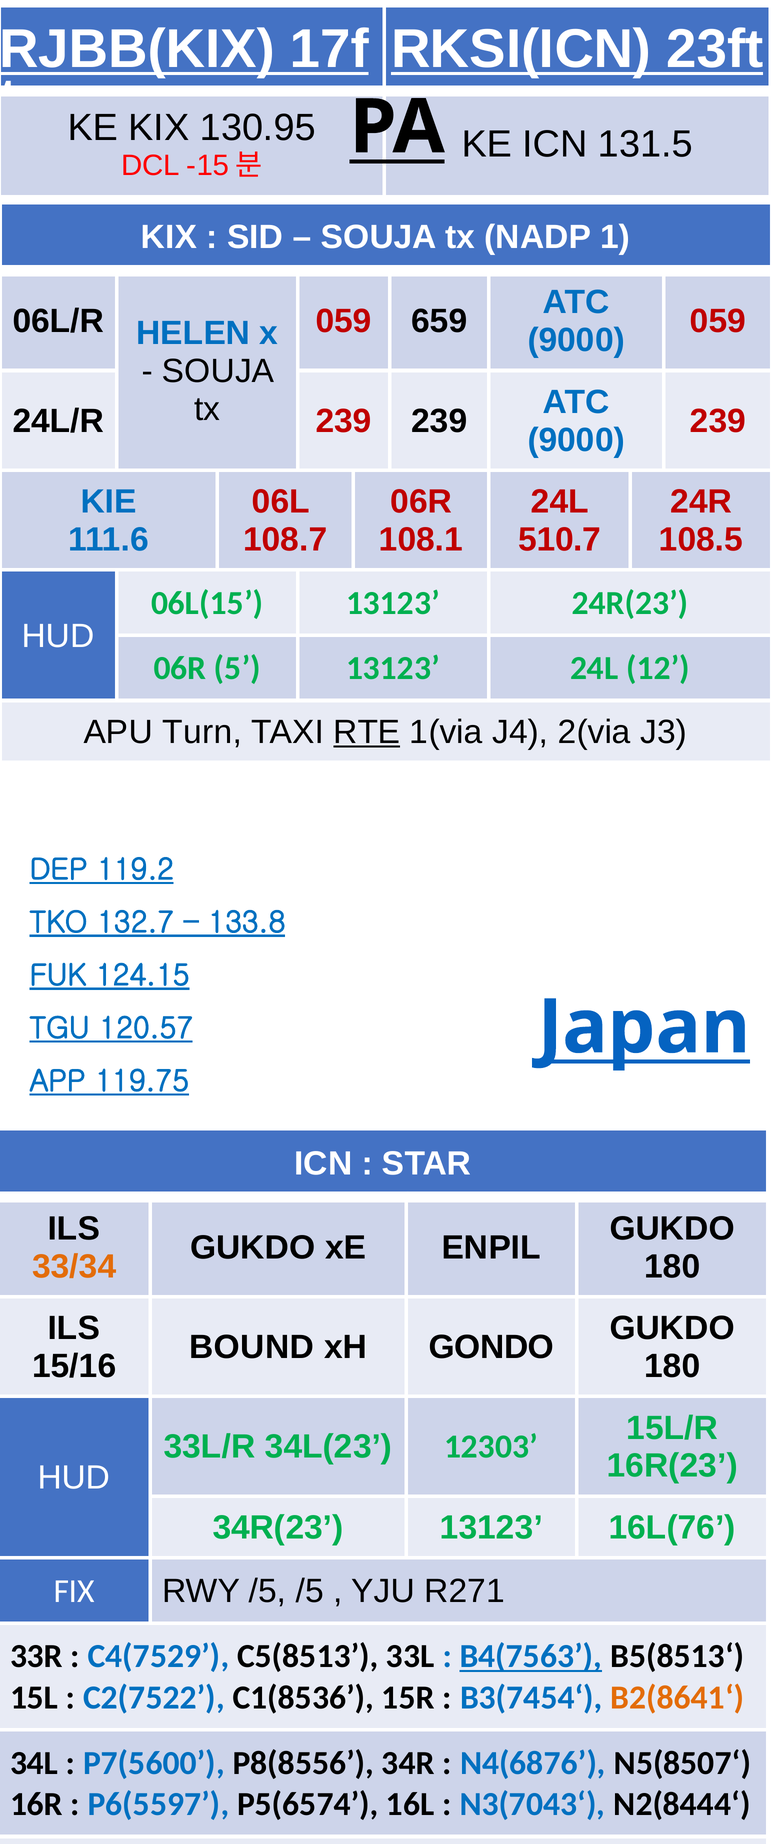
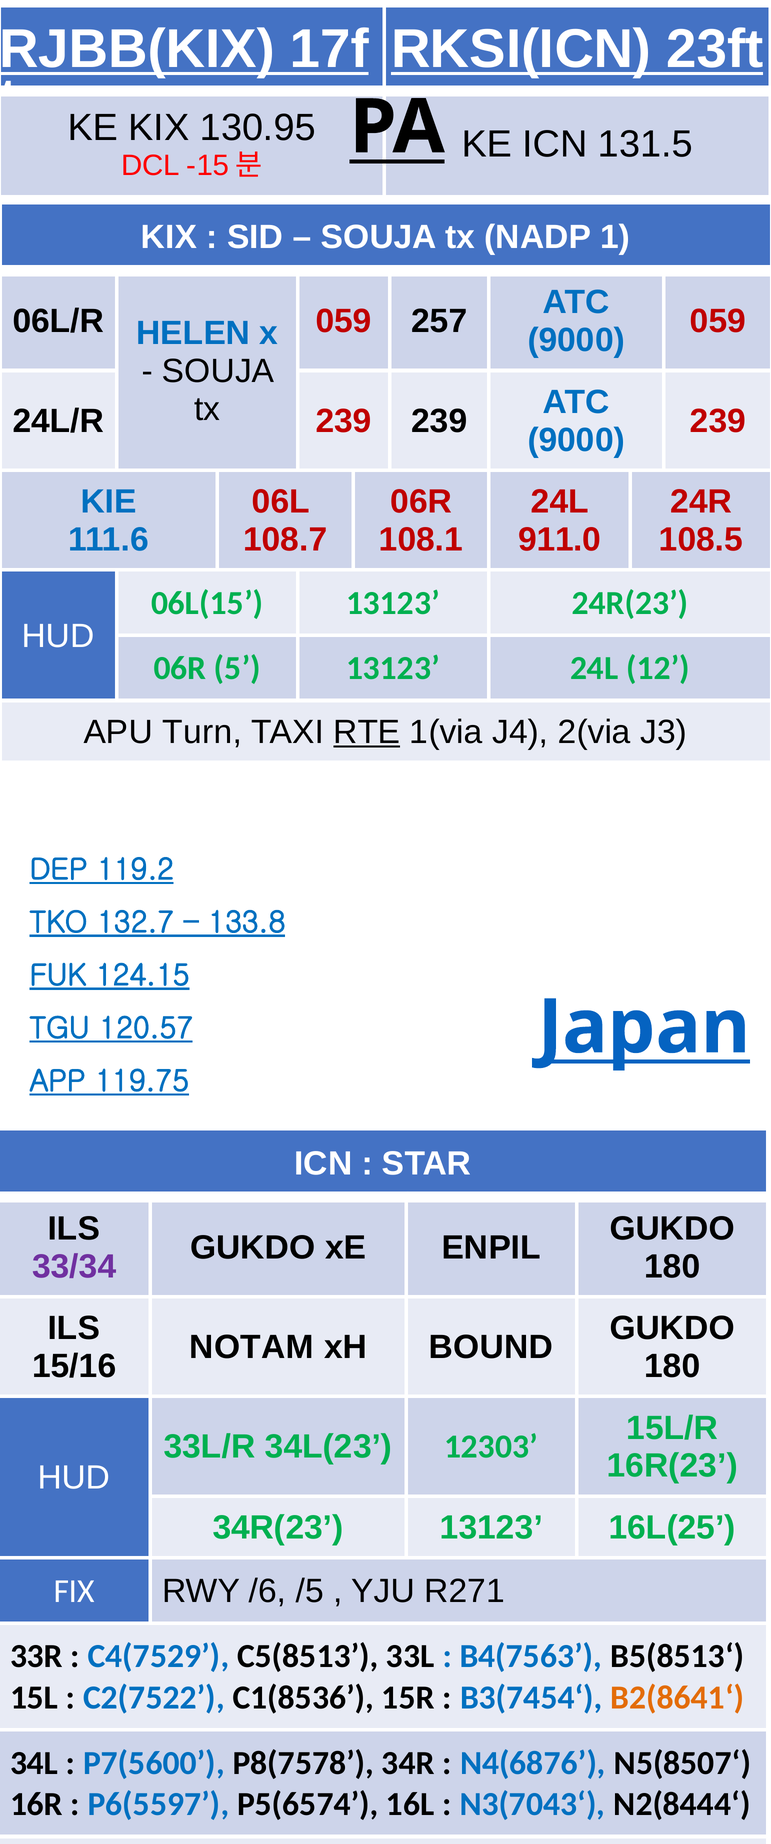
659: 659 -> 257
510.7: 510.7 -> 911.0
33/34 colour: orange -> purple
BOUND: BOUND -> NOTAM
GONDO: GONDO -> BOUND
16L(76: 16L(76 -> 16L(25
RWY /5: /5 -> /6
B4(7563 underline: present -> none
P8(8556: P8(8556 -> P8(7578
